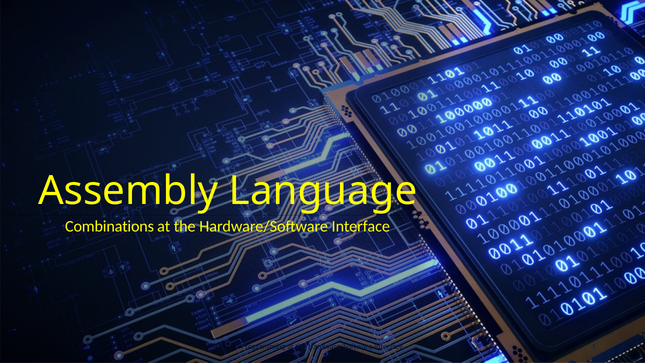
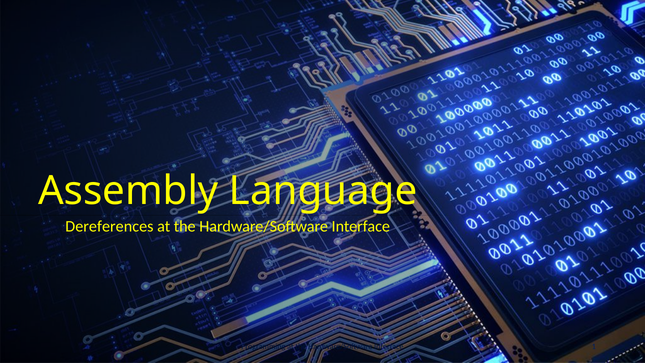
Combinations: Combinations -> Dereferences
